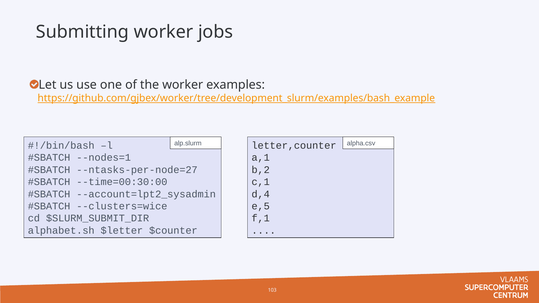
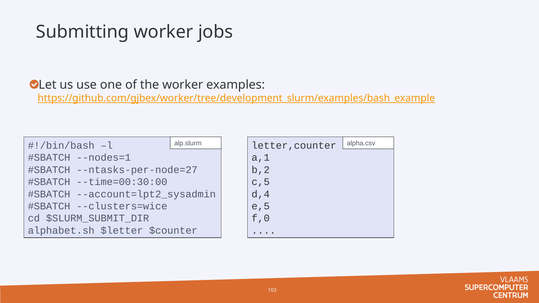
c,1: c,1 -> c,5
f,1: f,1 -> f,0
